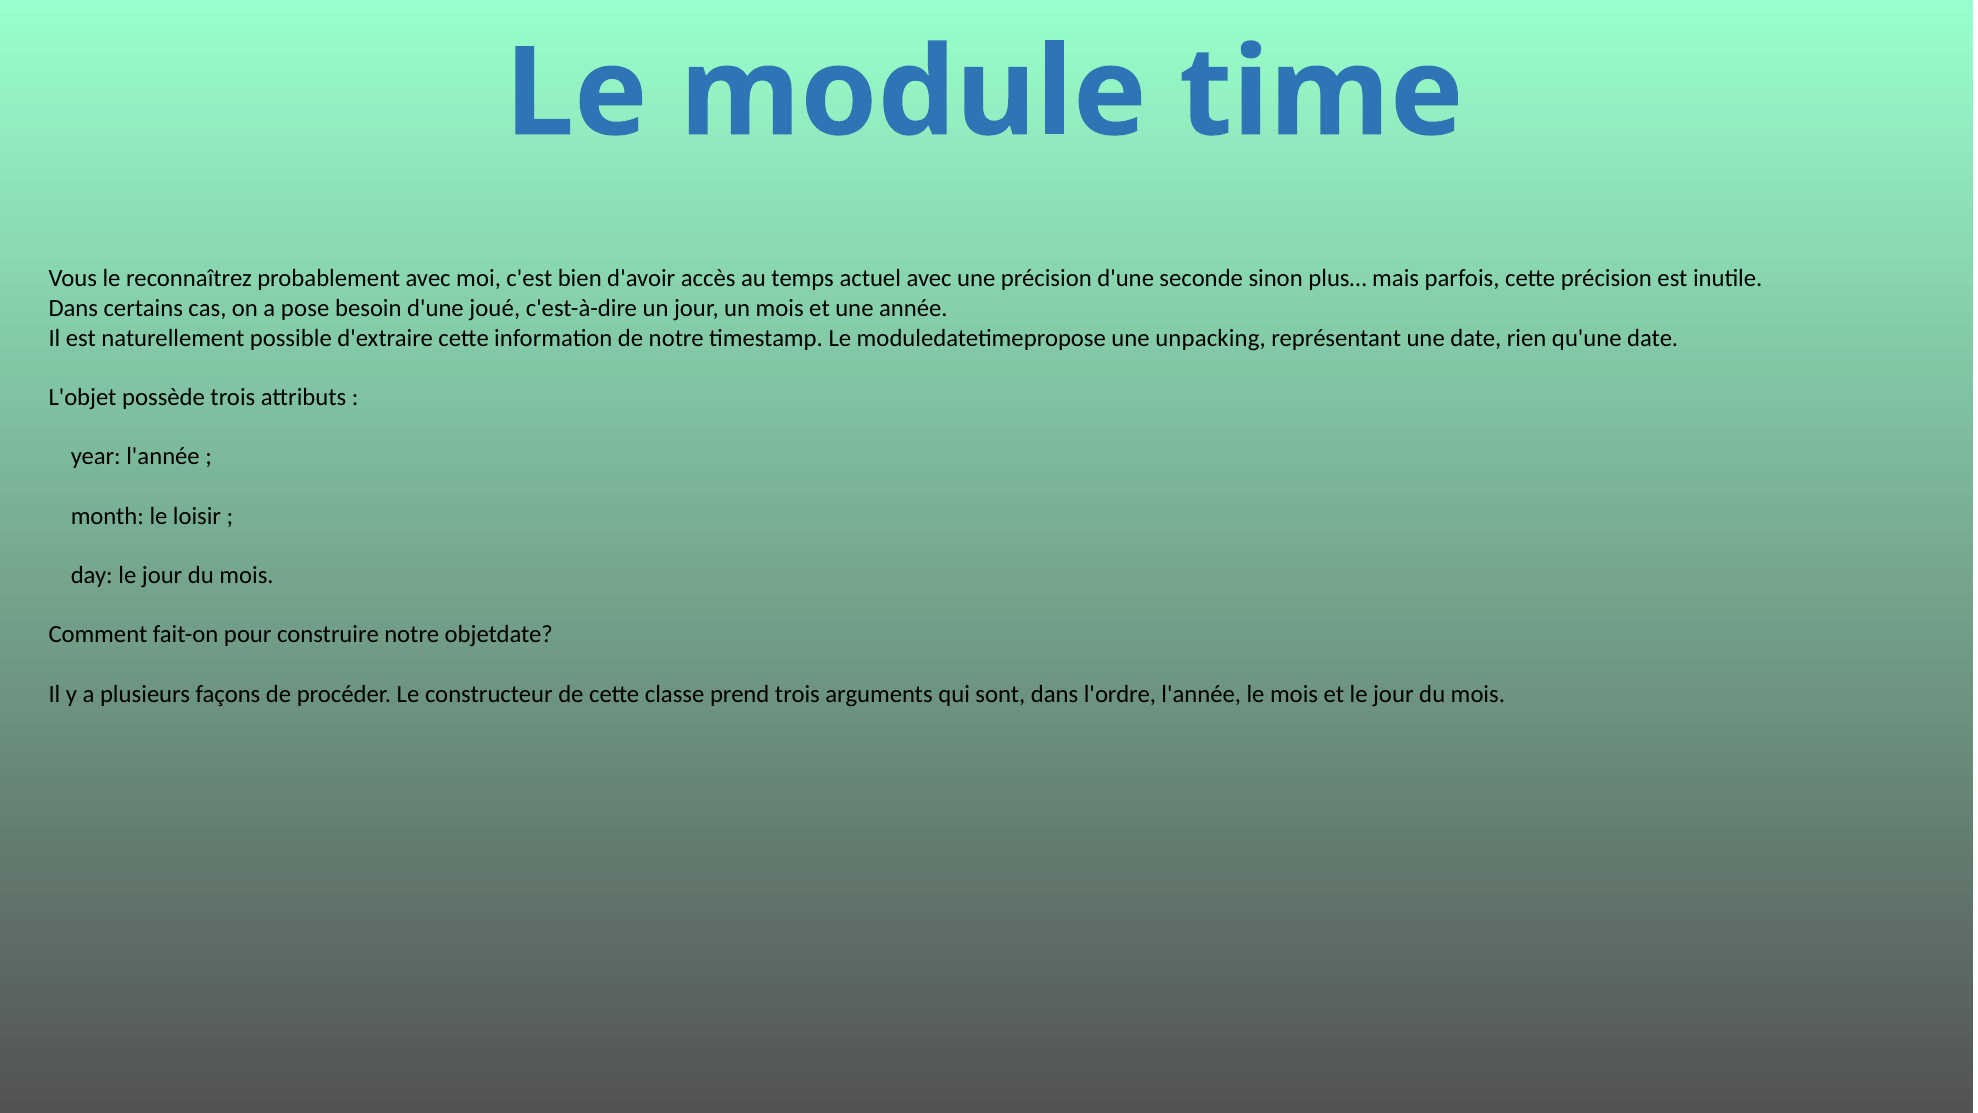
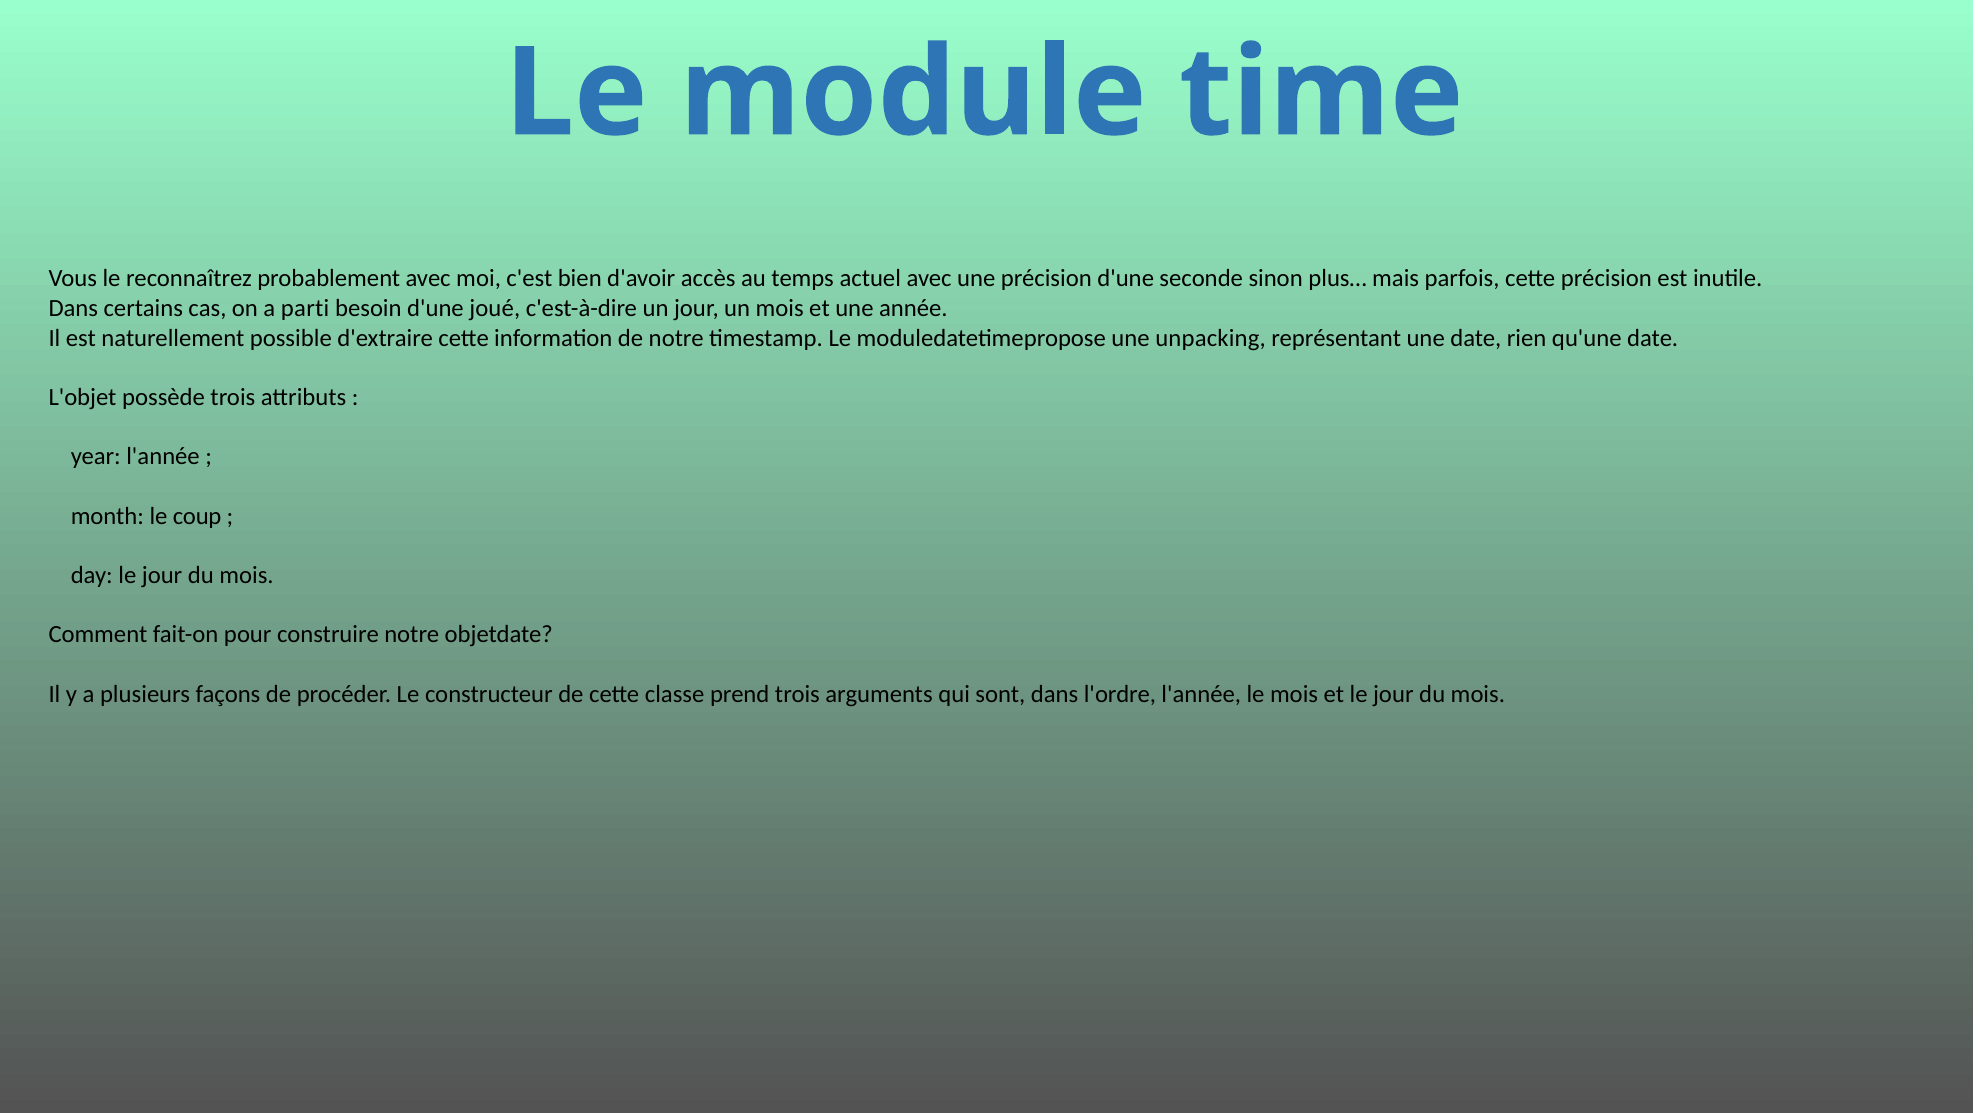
pose: pose -> parti
loisir: loisir -> coup
